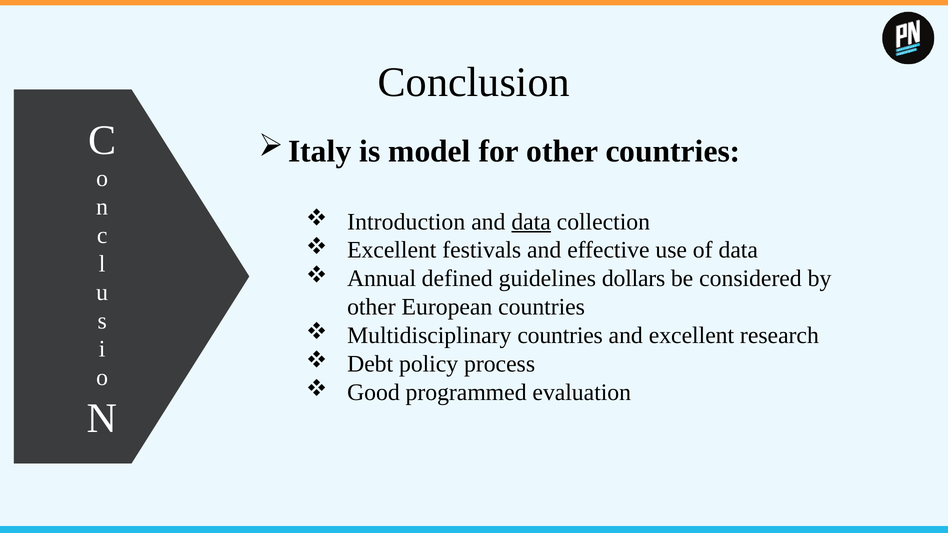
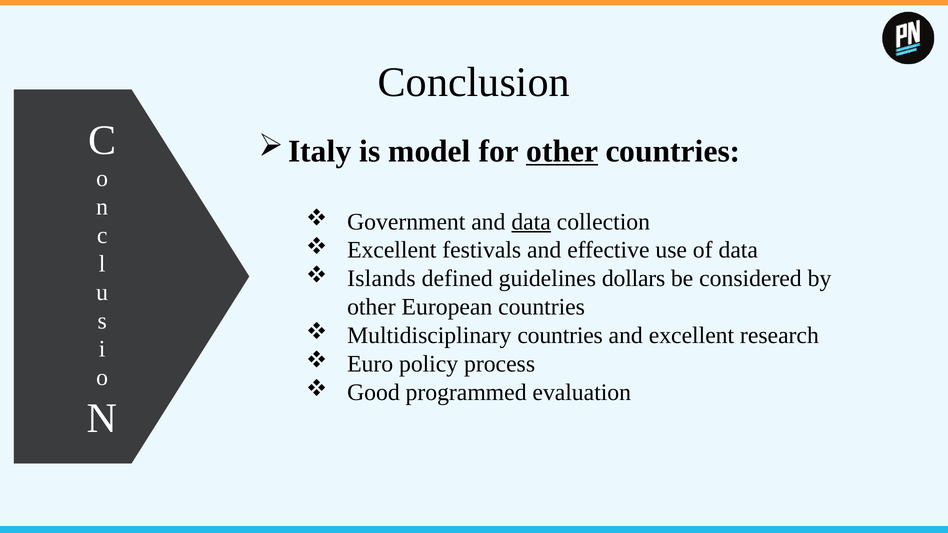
other at (562, 151) underline: none -> present
Introduction: Introduction -> Government
Annual: Annual -> Islands
Debt: Debt -> Euro
